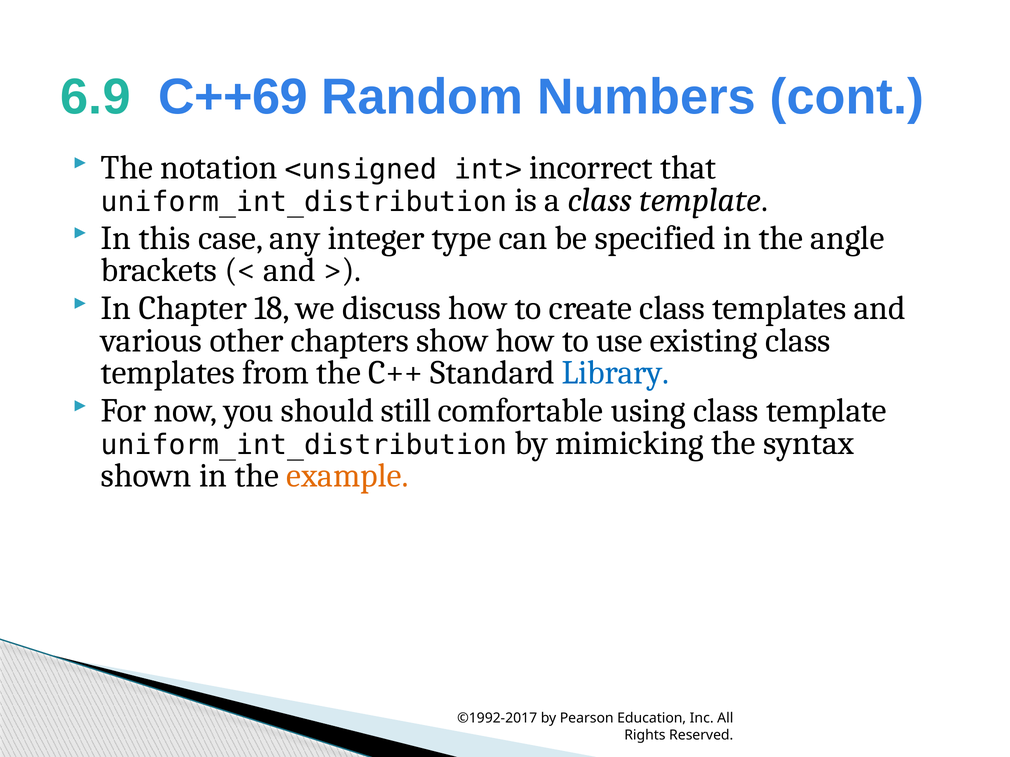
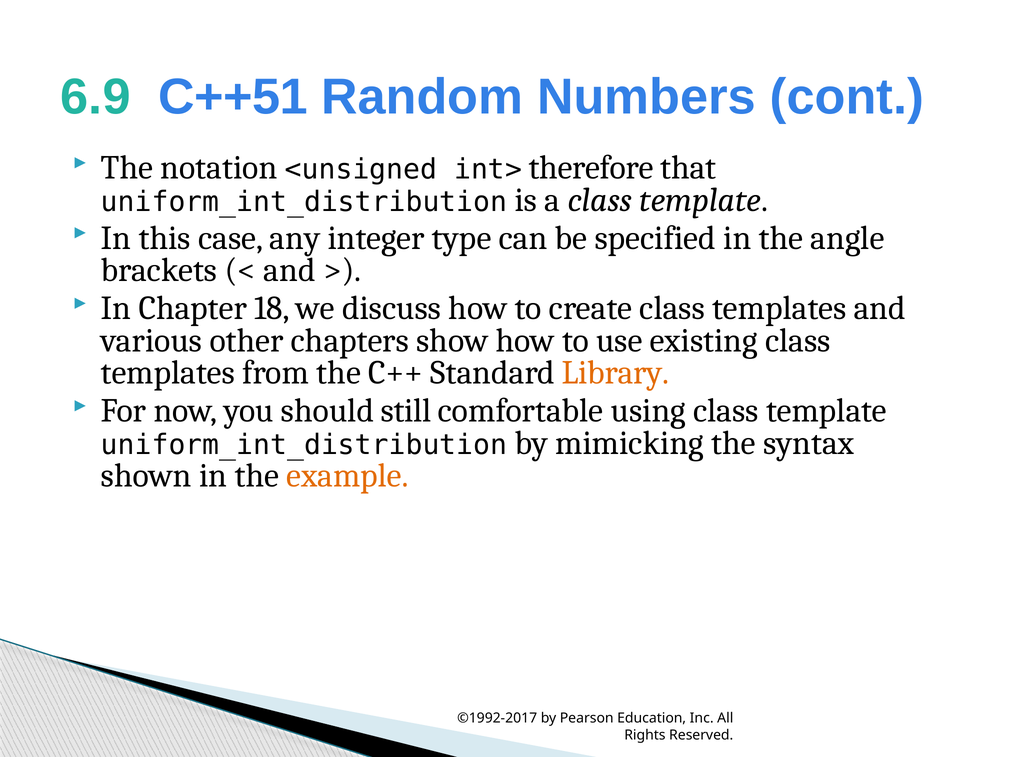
C++69: C++69 -> C++51
incorrect: incorrect -> therefore
Library colour: blue -> orange
